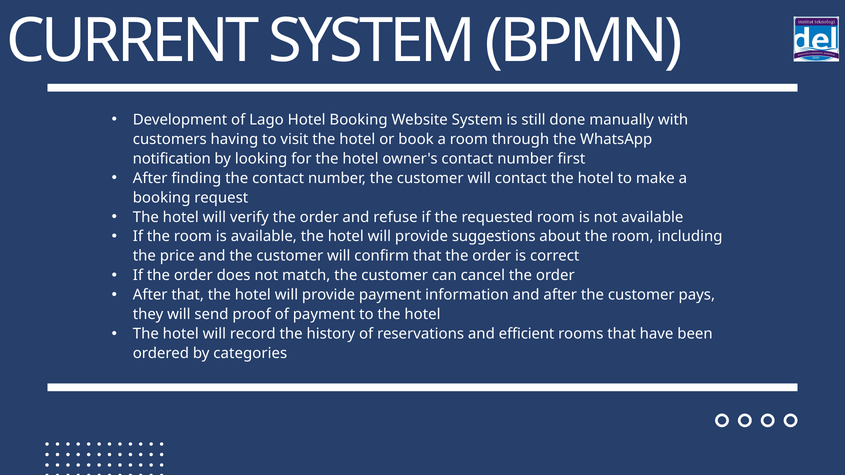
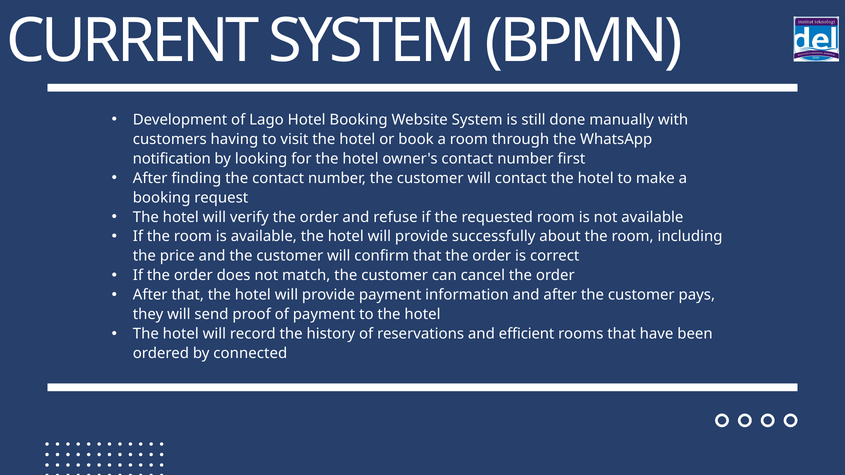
suggestions: suggestions -> successfully
categories: categories -> connected
